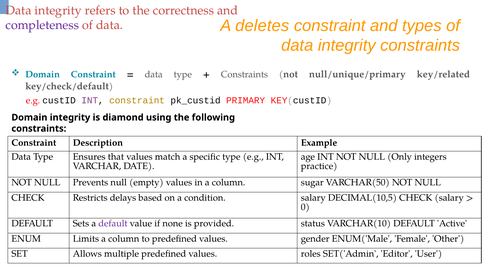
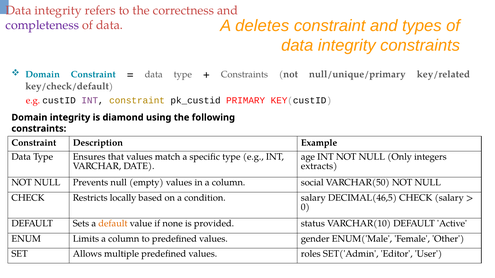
practice: practice -> extracts
sugar: sugar -> social
delays: delays -> locally
DECIMAL(10,5: DECIMAL(10,5 -> DECIMAL(46,5
default at (113, 224) colour: purple -> orange
